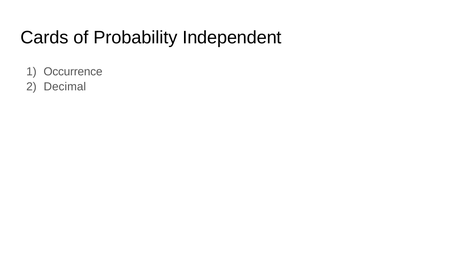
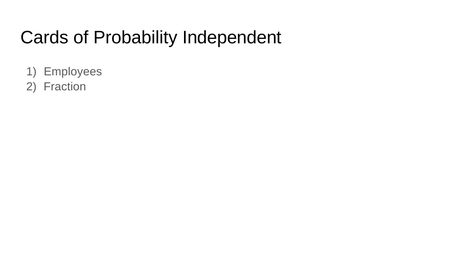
Occurrence: Occurrence -> Employees
Decimal: Decimal -> Fraction
